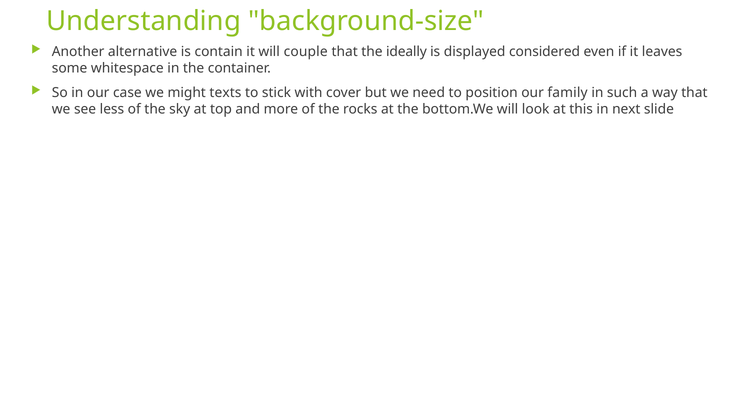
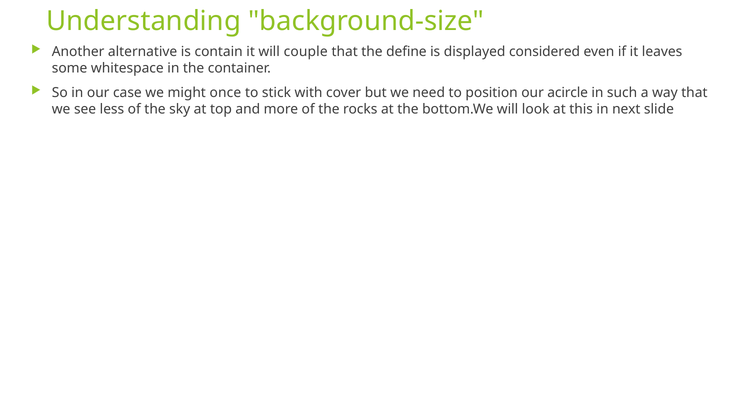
ideally: ideally -> define
texts: texts -> once
family: family -> acircle
